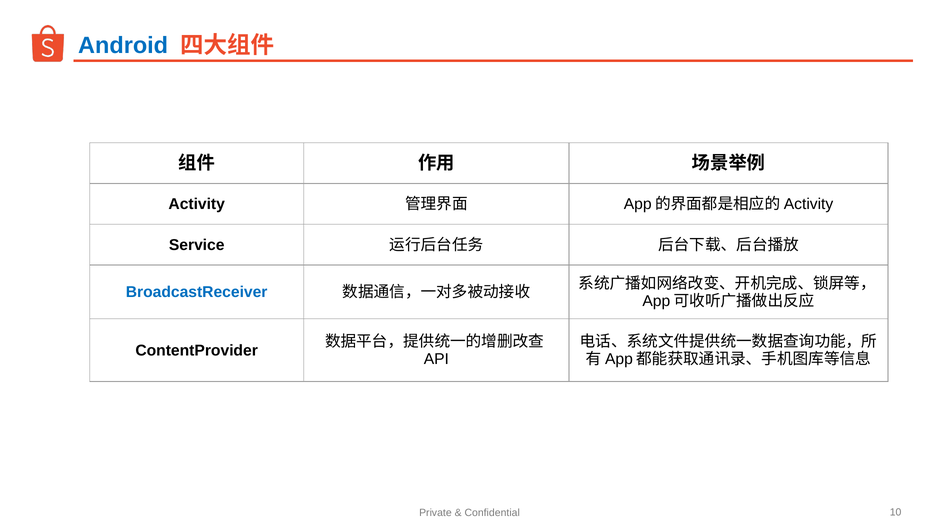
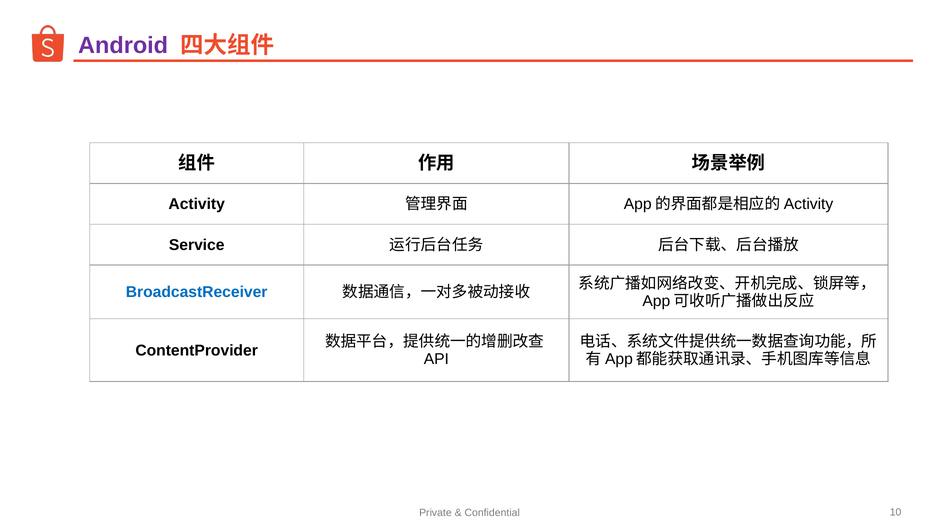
Android colour: blue -> purple
